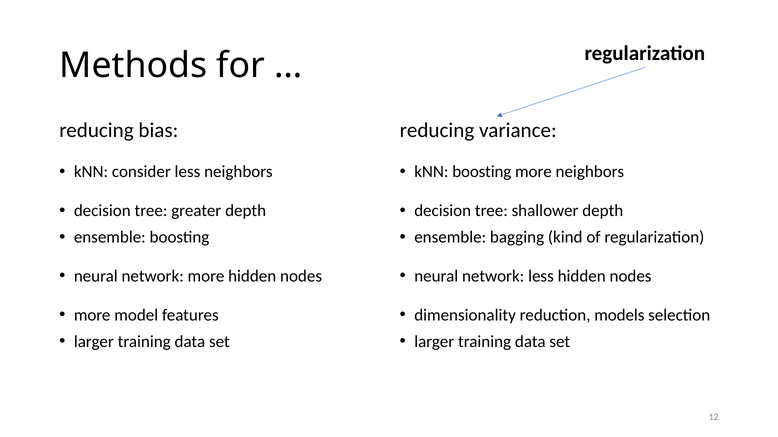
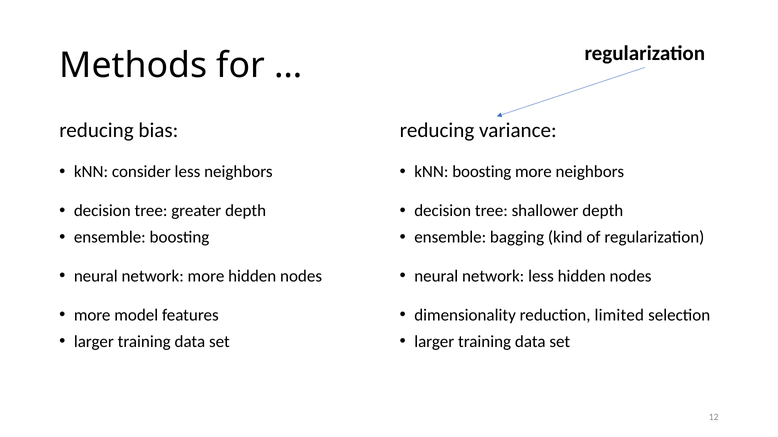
models: models -> limited
